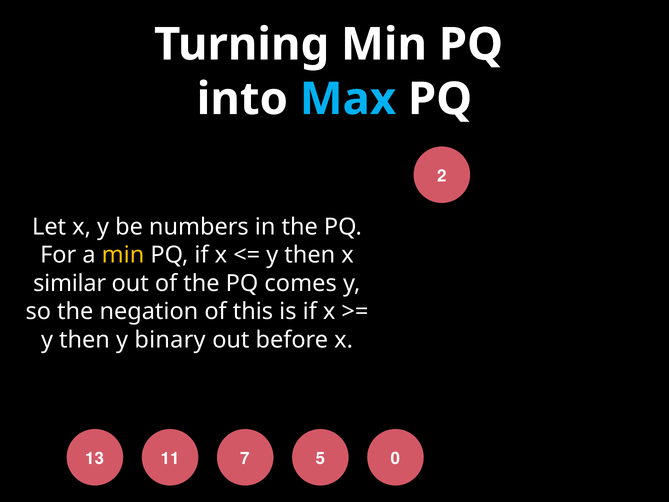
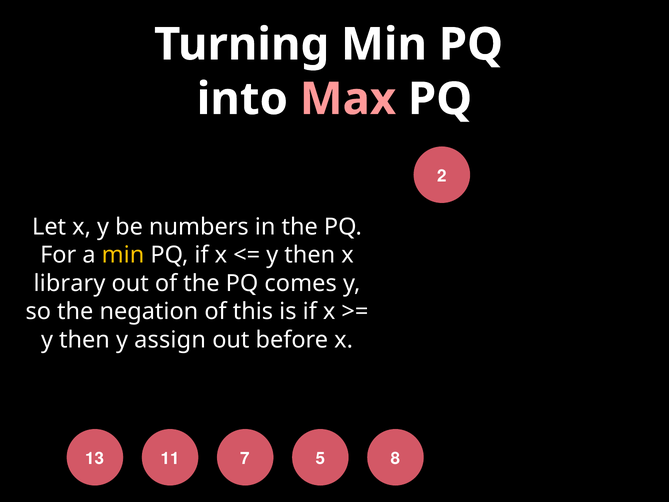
Max colour: light blue -> pink
similar: similar -> library
binary: binary -> assign
0: 0 -> 8
